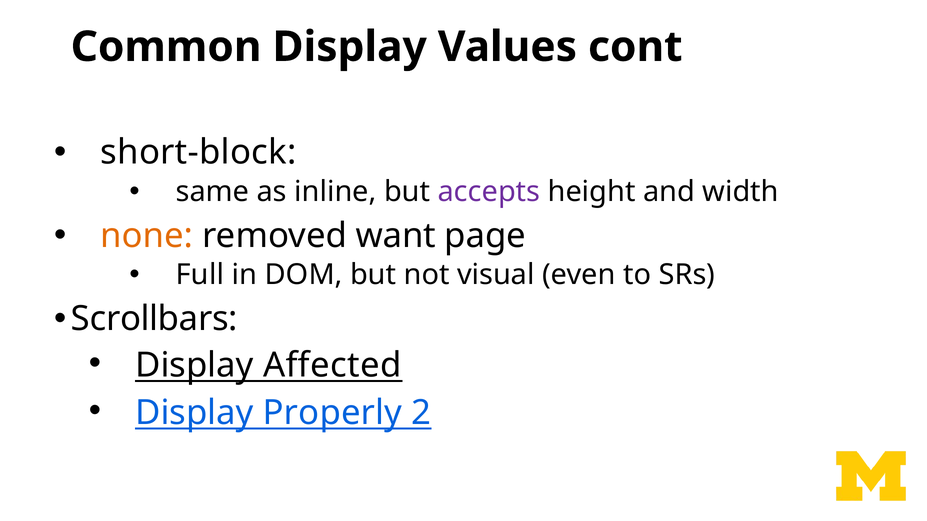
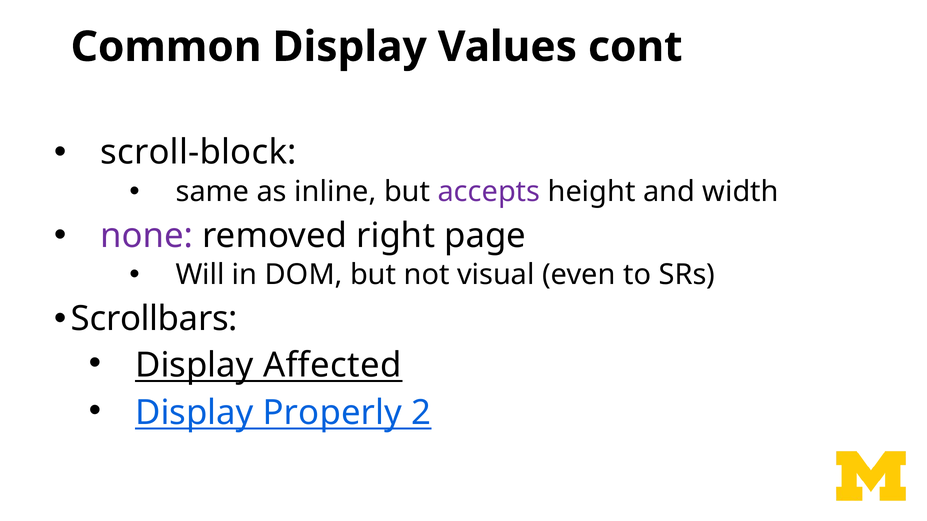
short-block: short-block -> scroll-block
none colour: orange -> purple
want: want -> right
Full: Full -> Will
